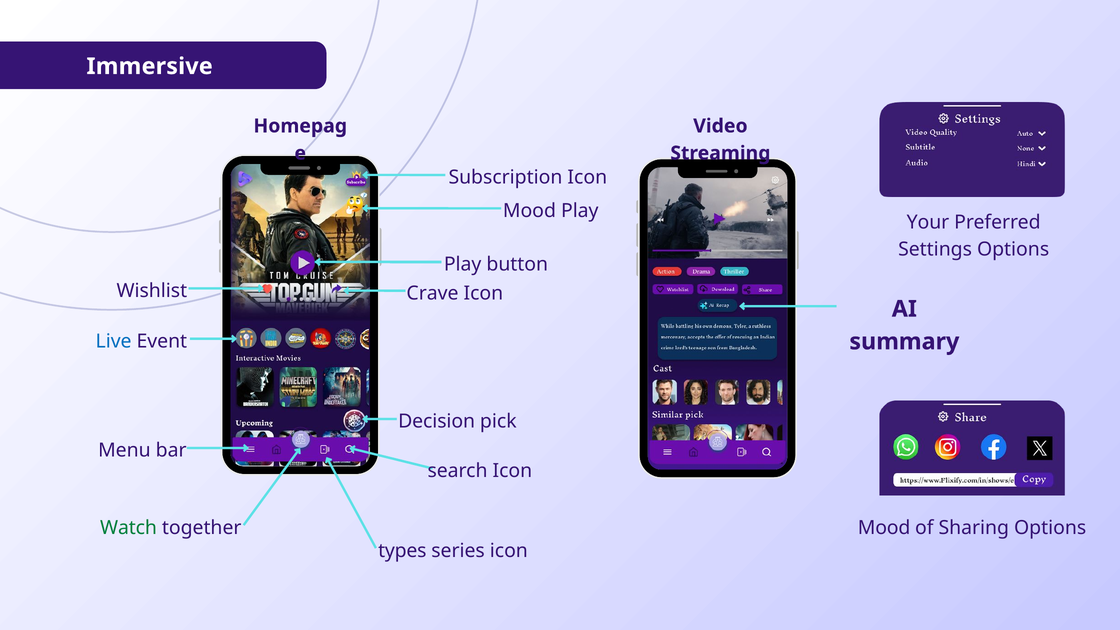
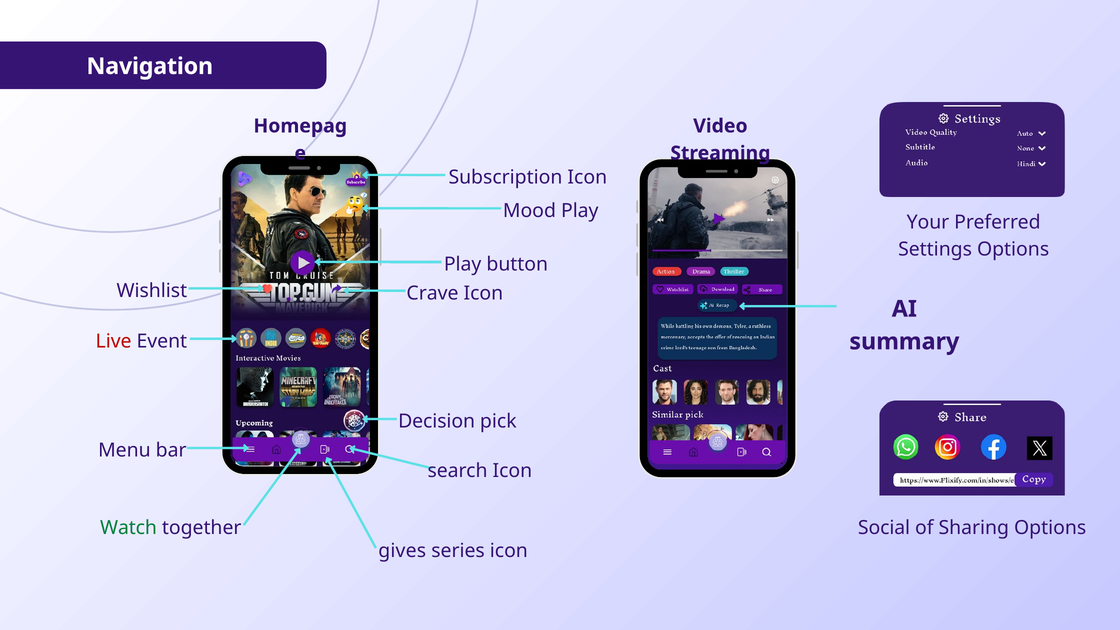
Immersive: Immersive -> Navigation
Live colour: blue -> red
Mood at (884, 528): Mood -> Social
types: types -> gives
